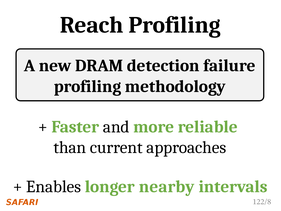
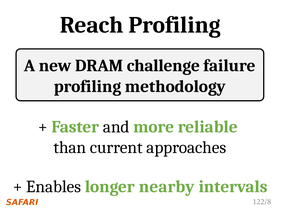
detection: detection -> challenge
